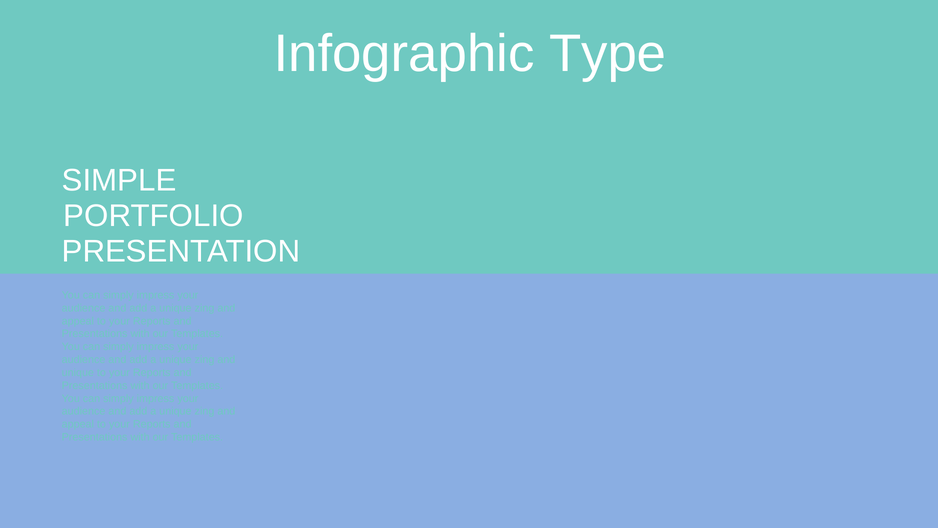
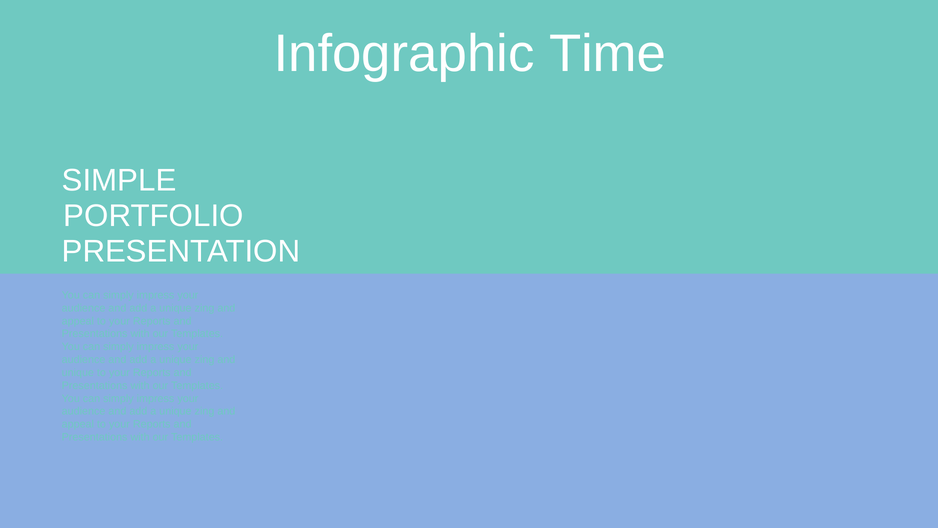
Type: Type -> Time
